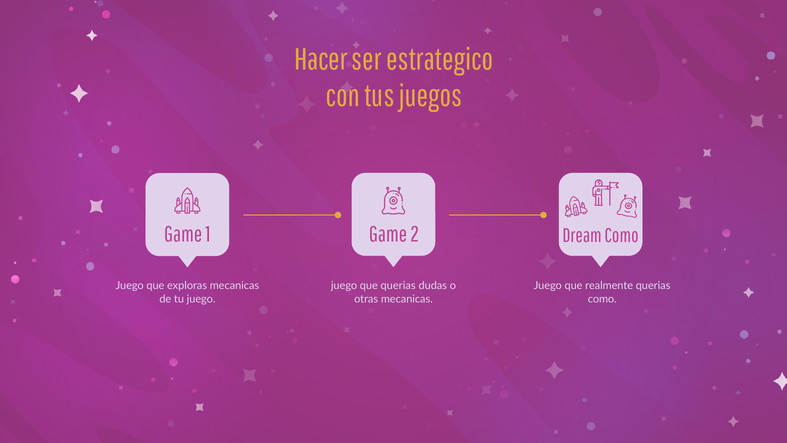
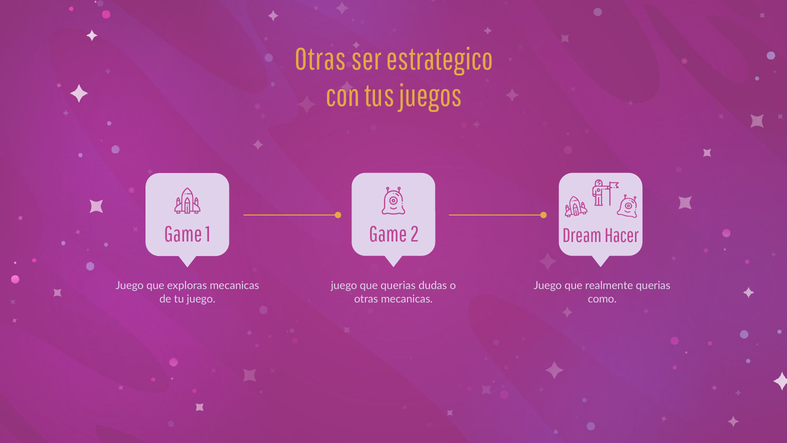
Hacer at (321, 59): Hacer -> Otras
Dream Como: Como -> Hacer
